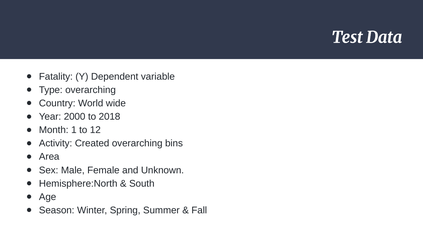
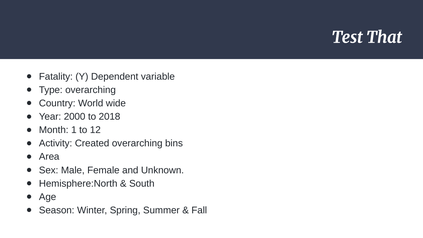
Data: Data -> That
